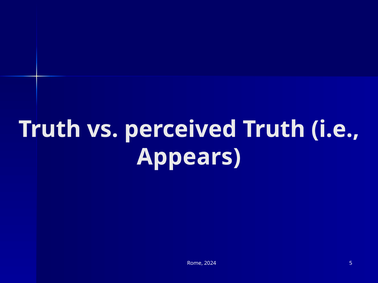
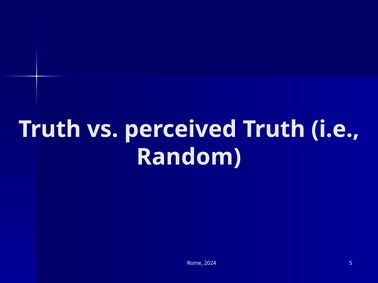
Appears: Appears -> Random
